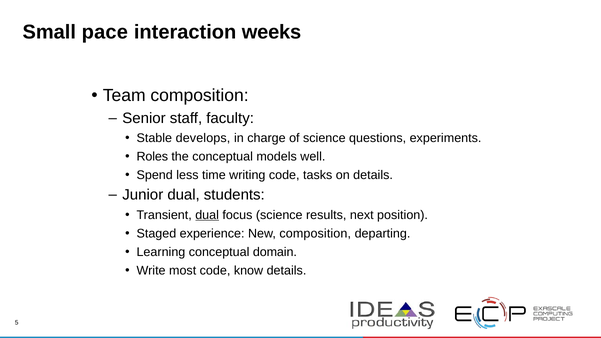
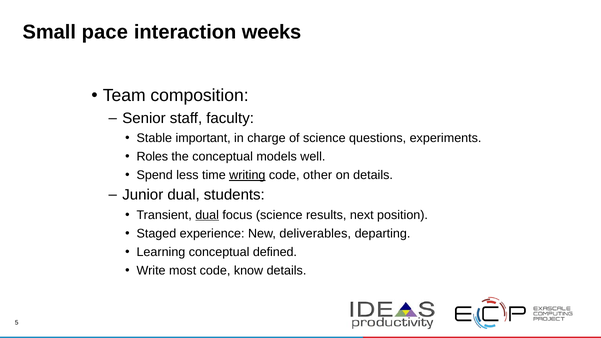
develops: develops -> important
writing underline: none -> present
tasks: tasks -> other
New composition: composition -> deliverables
domain: domain -> defined
